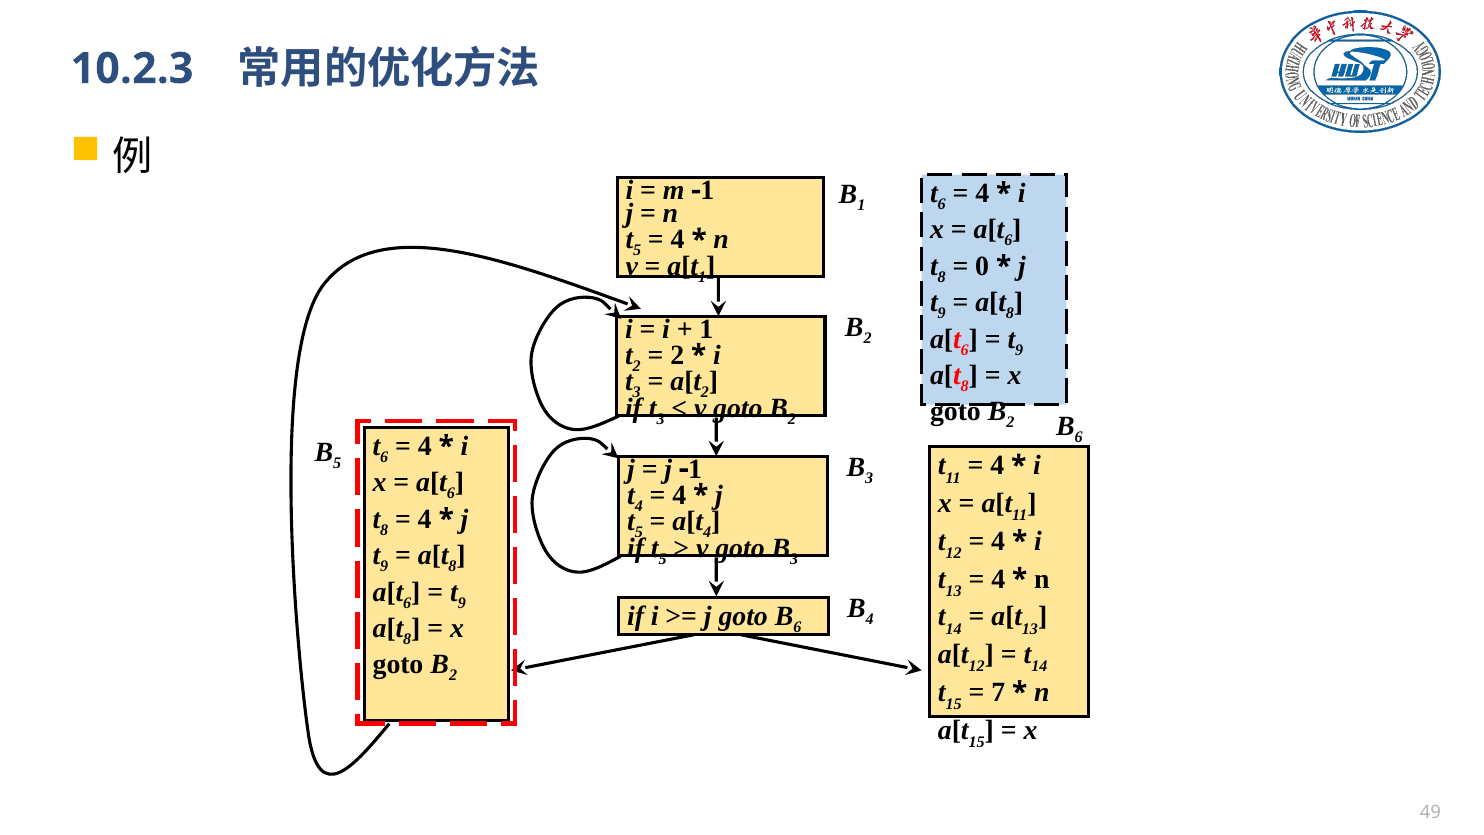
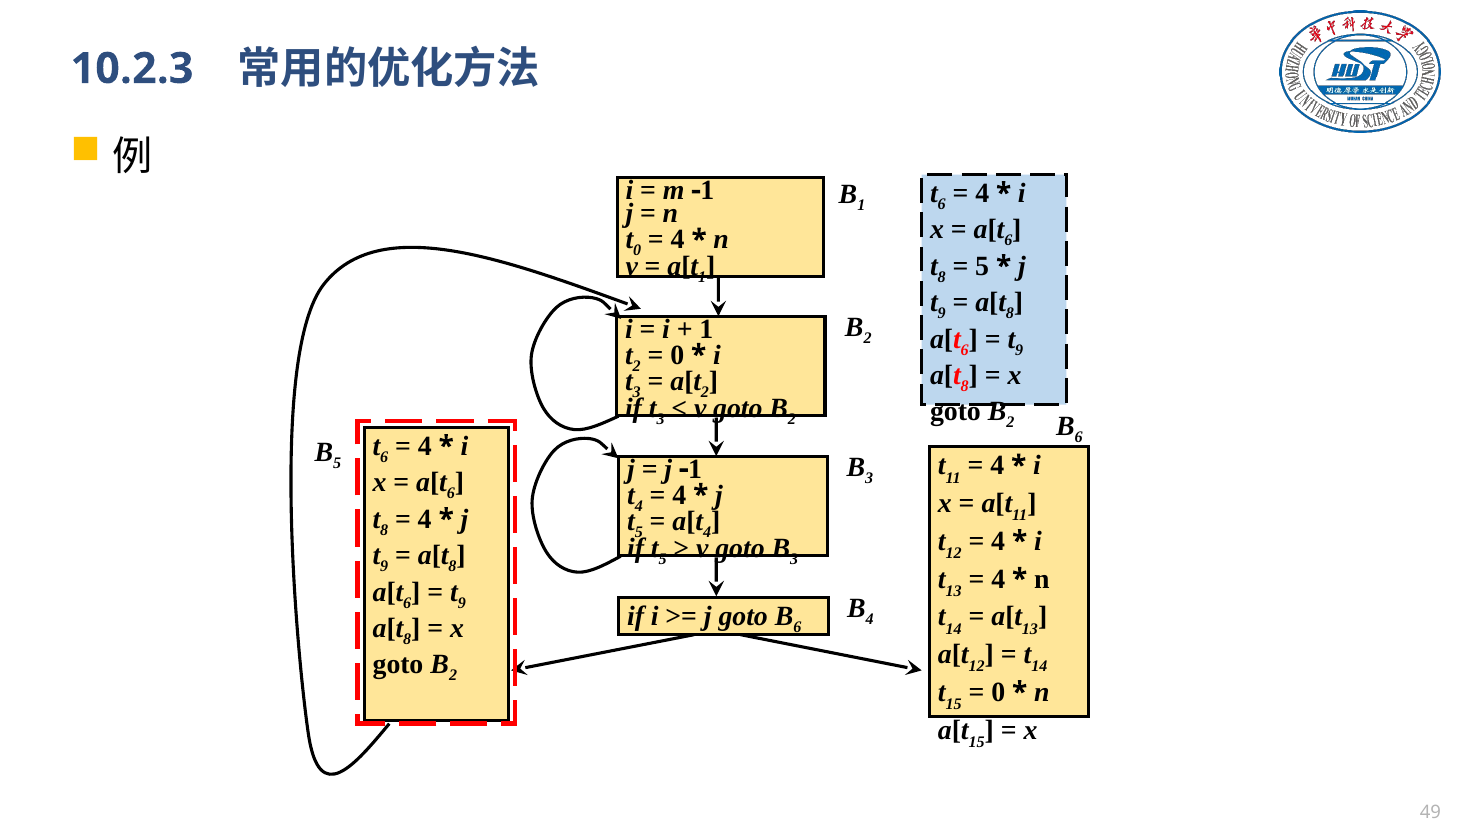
5 at (637, 250): 5 -> 0
0 at (982, 266): 0 -> 5
2 at (677, 355): 2 -> 0
7 at (998, 692): 7 -> 0
